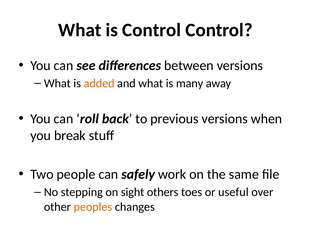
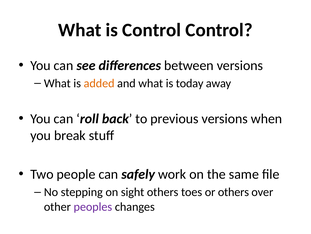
many: many -> today
or useful: useful -> others
peoples colour: orange -> purple
